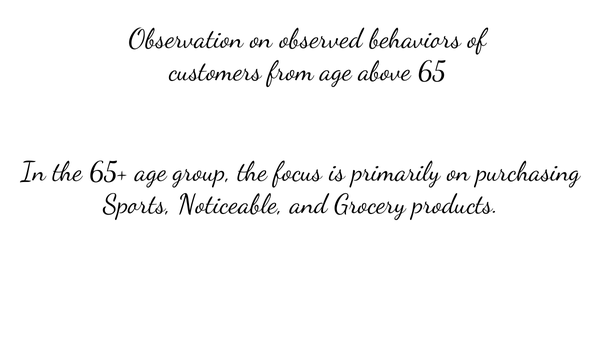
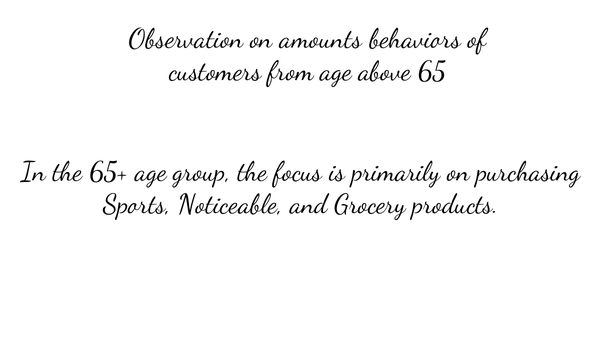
observed: observed -> amounts
